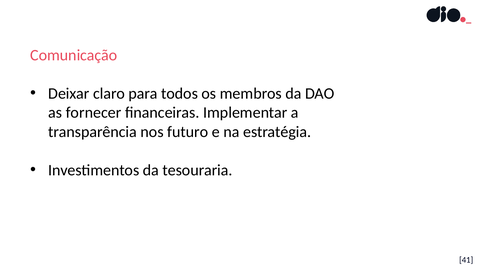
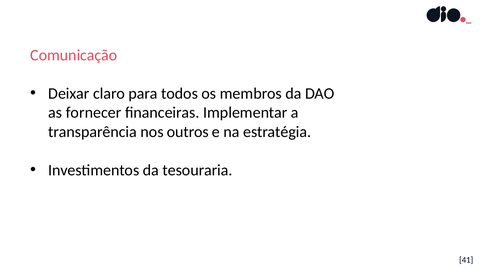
futuro: futuro -> outros
